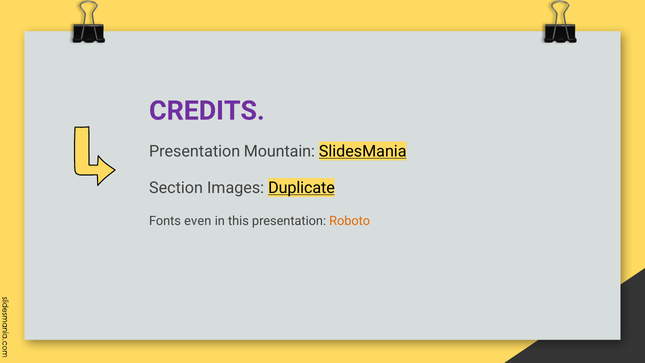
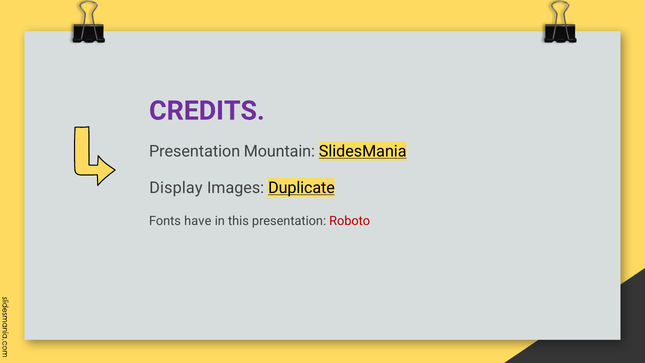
Section: Section -> Display
even: even -> have
Roboto colour: orange -> red
